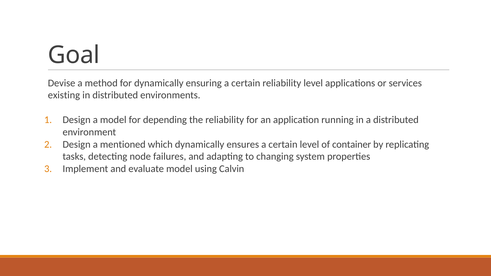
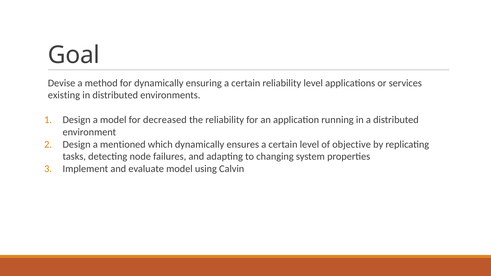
depending: depending -> decreased
container: container -> objective
